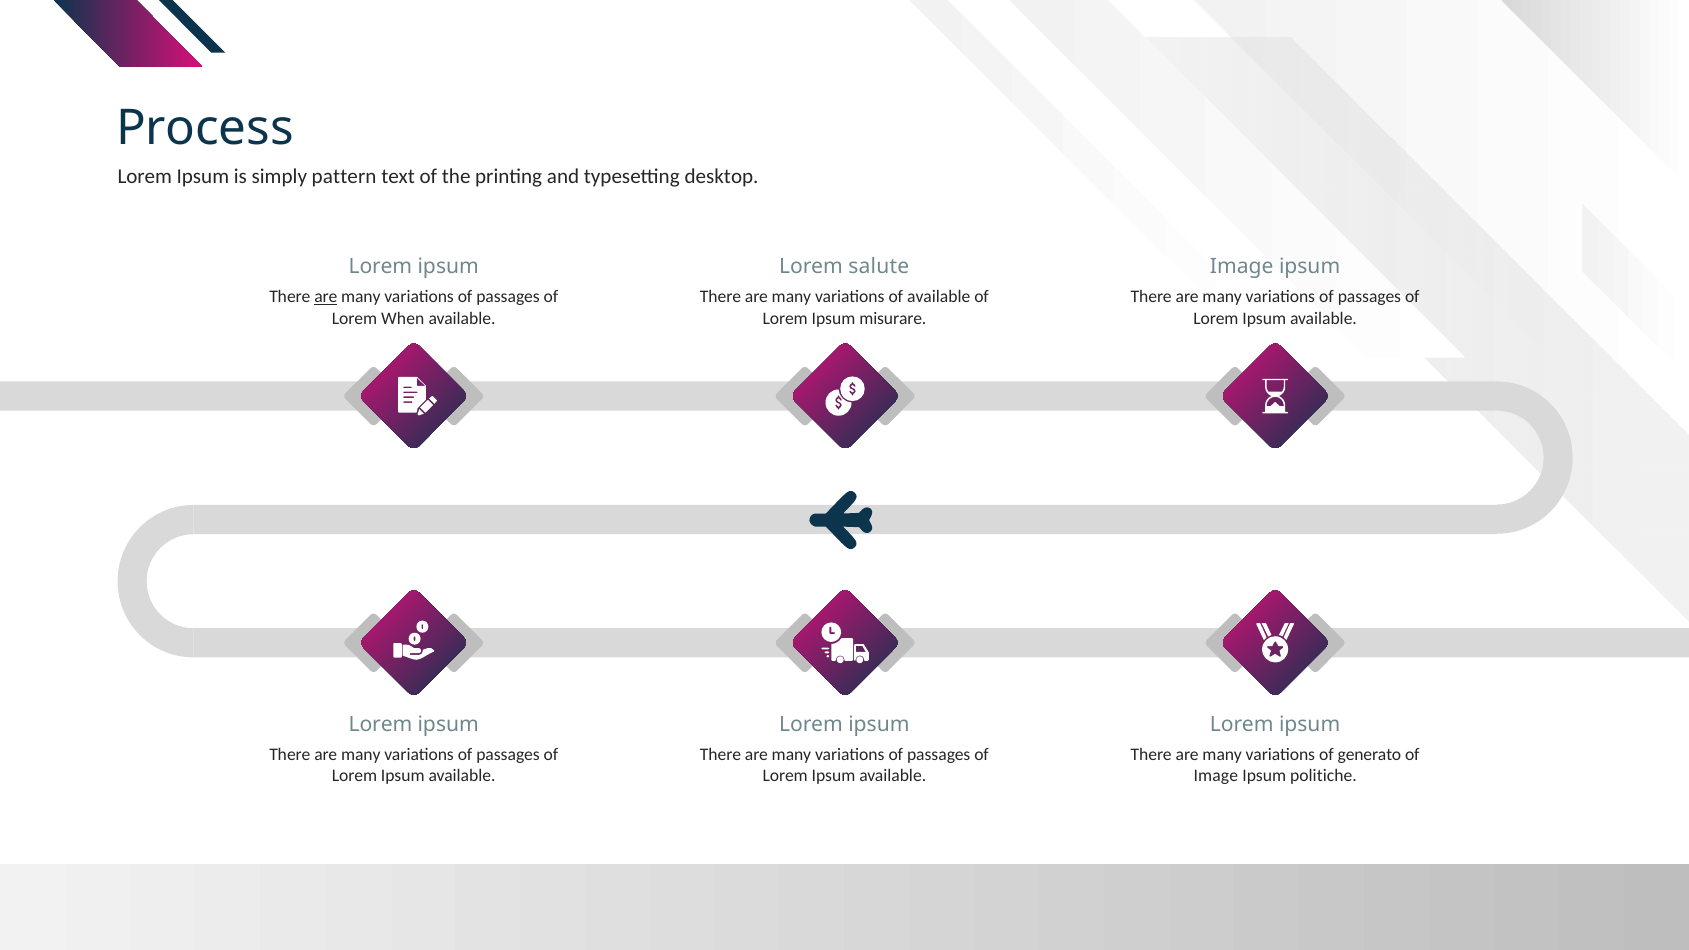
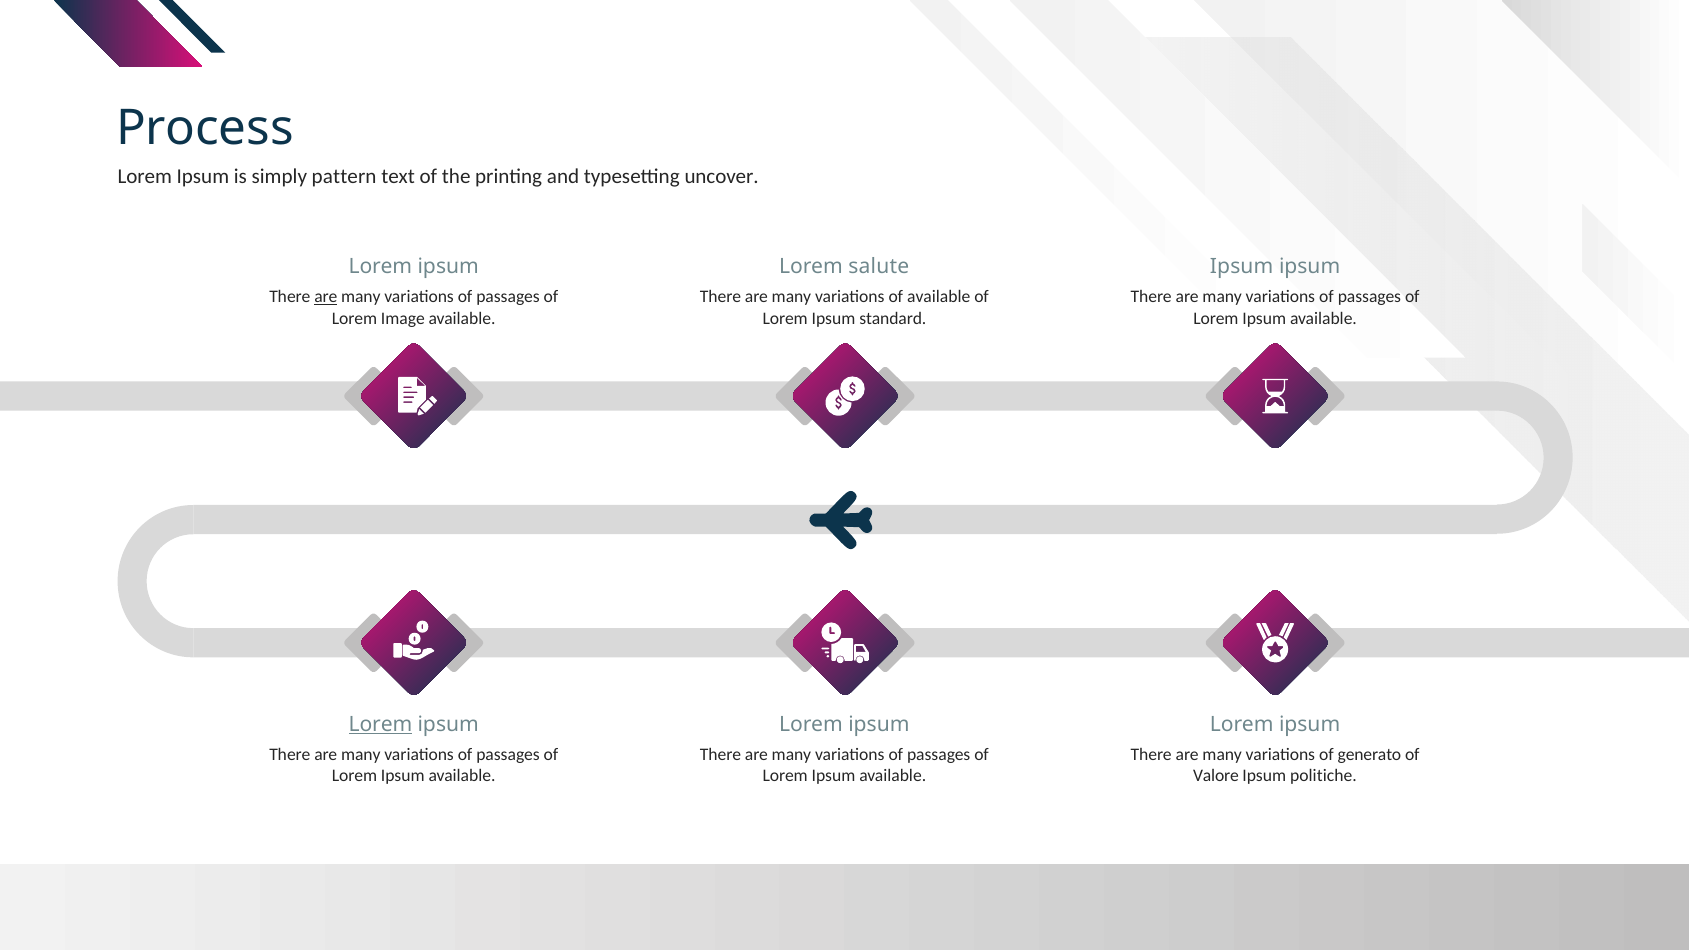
desktop: desktop -> uncover
Image at (1242, 267): Image -> Ipsum
When: When -> Image
misurare: misurare -> standard
Lorem at (380, 724) underline: none -> present
Image at (1216, 776): Image -> Valore
